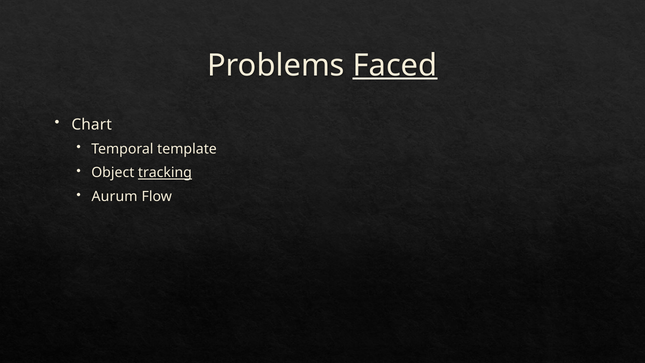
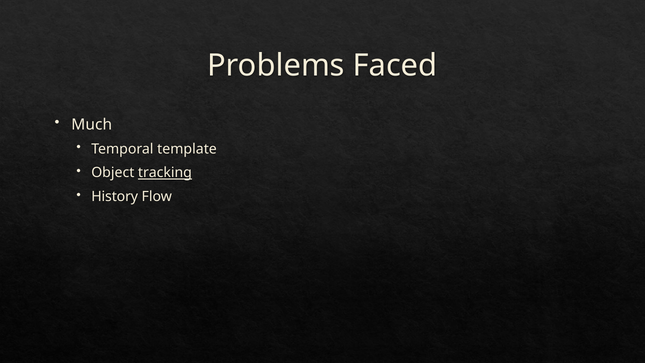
Faced underline: present -> none
Chart: Chart -> Much
Aurum: Aurum -> History
